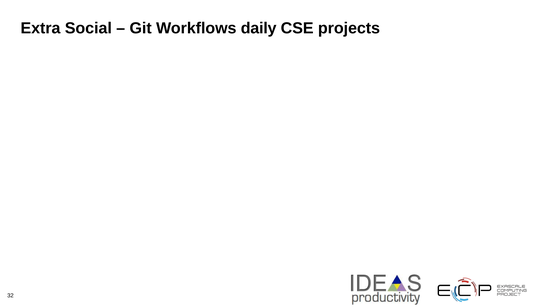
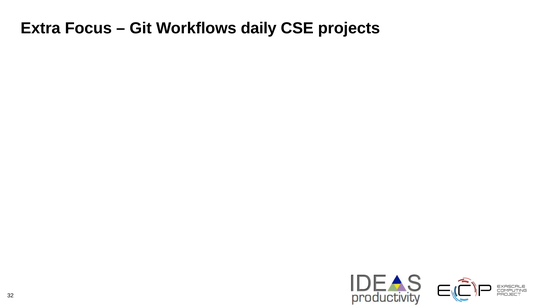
Social: Social -> Focus
